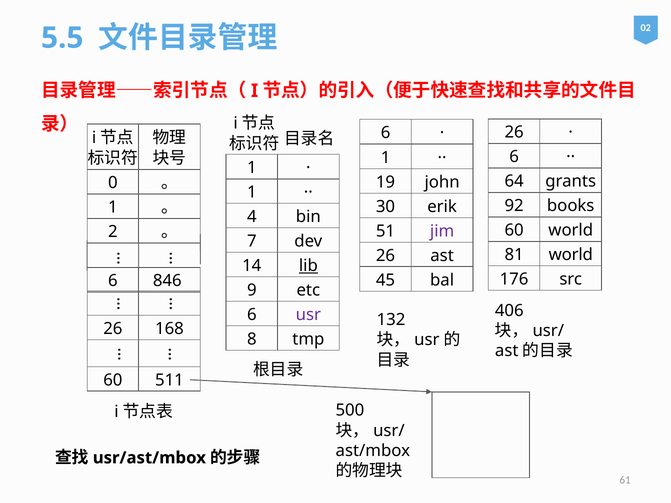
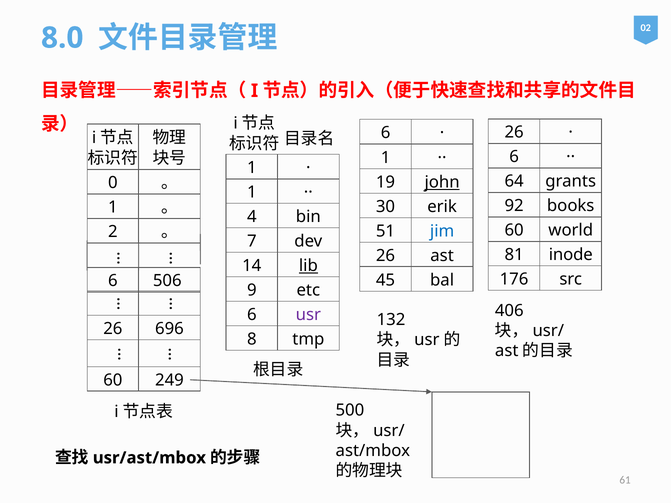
5.5: 5.5 -> 8.0
john underline: none -> present
jim colour: purple -> blue
81 world: world -> inode
846: 846 -> 506
168: 168 -> 696
511: 511 -> 249
